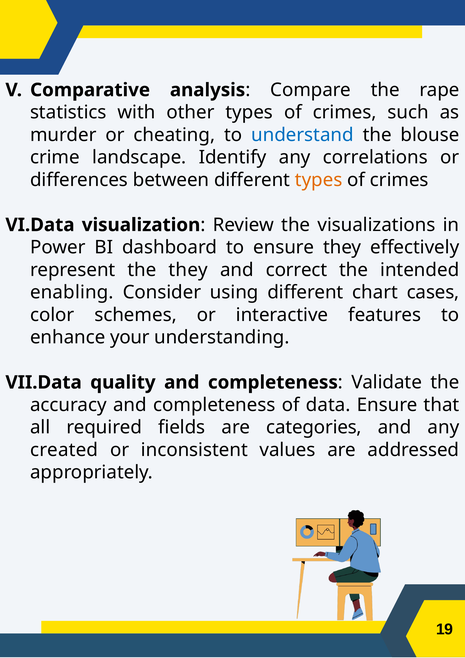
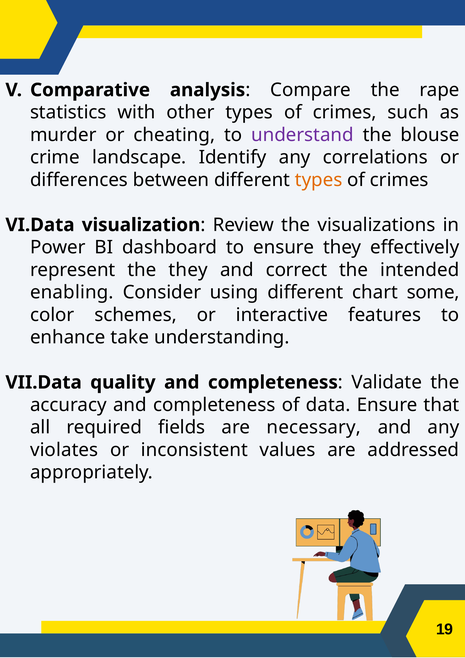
understand colour: blue -> purple
cases: cases -> some
your: your -> take
categories: categories -> necessary
created: created -> violates
